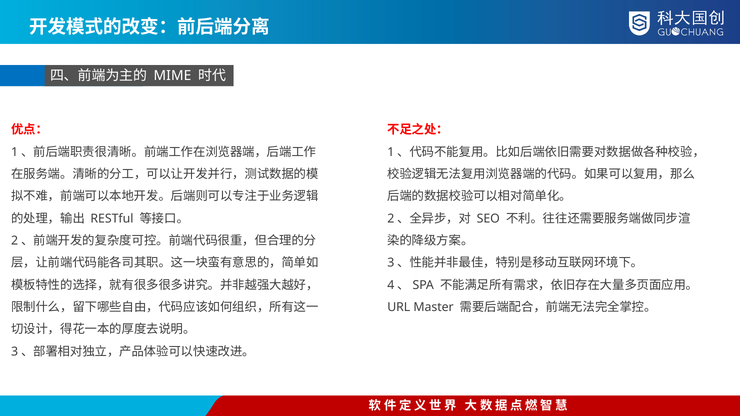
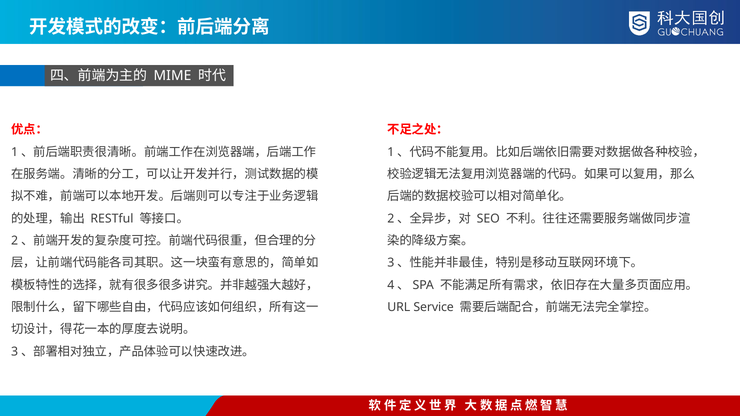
Master: Master -> Service
